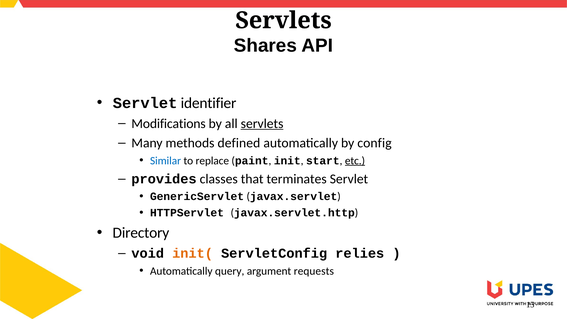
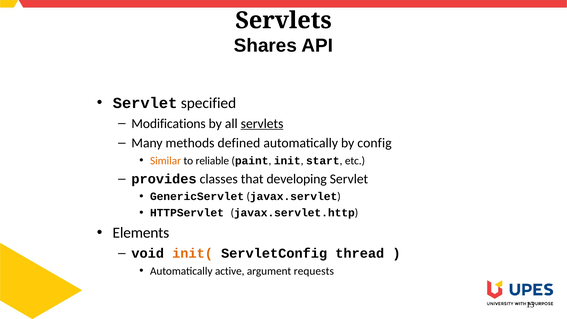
identifier: identifier -> specified
Similar colour: blue -> orange
replace: replace -> reliable
etc underline: present -> none
terminates: terminates -> developing
Directory: Directory -> Elements
relies: relies -> thread
query: query -> active
